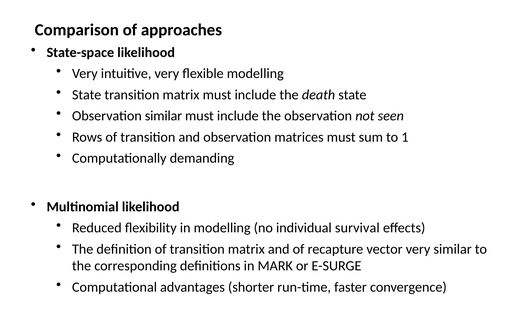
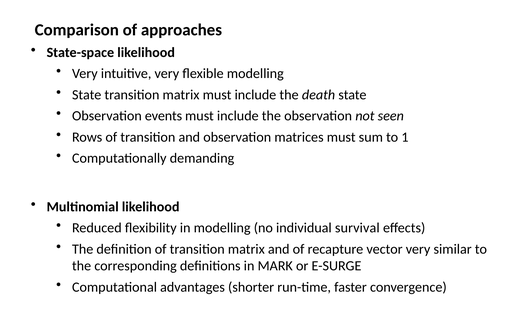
Observation similar: similar -> events
